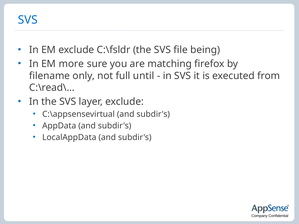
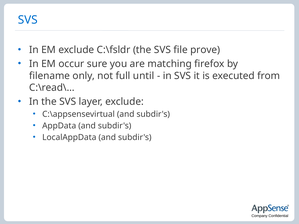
being: being -> prove
more: more -> occur
